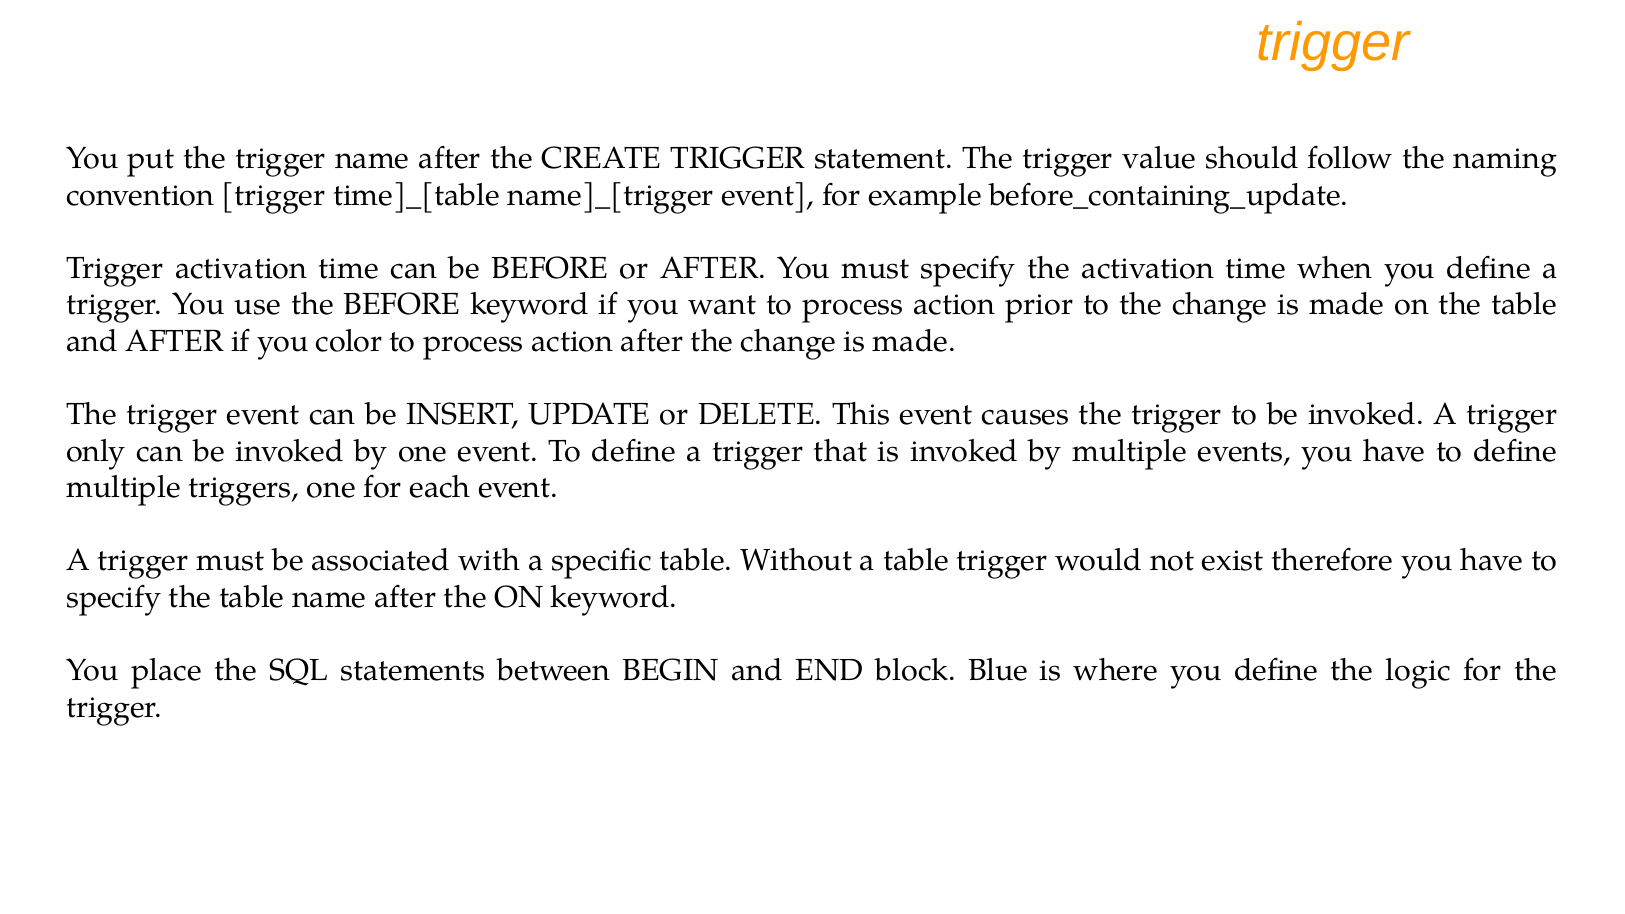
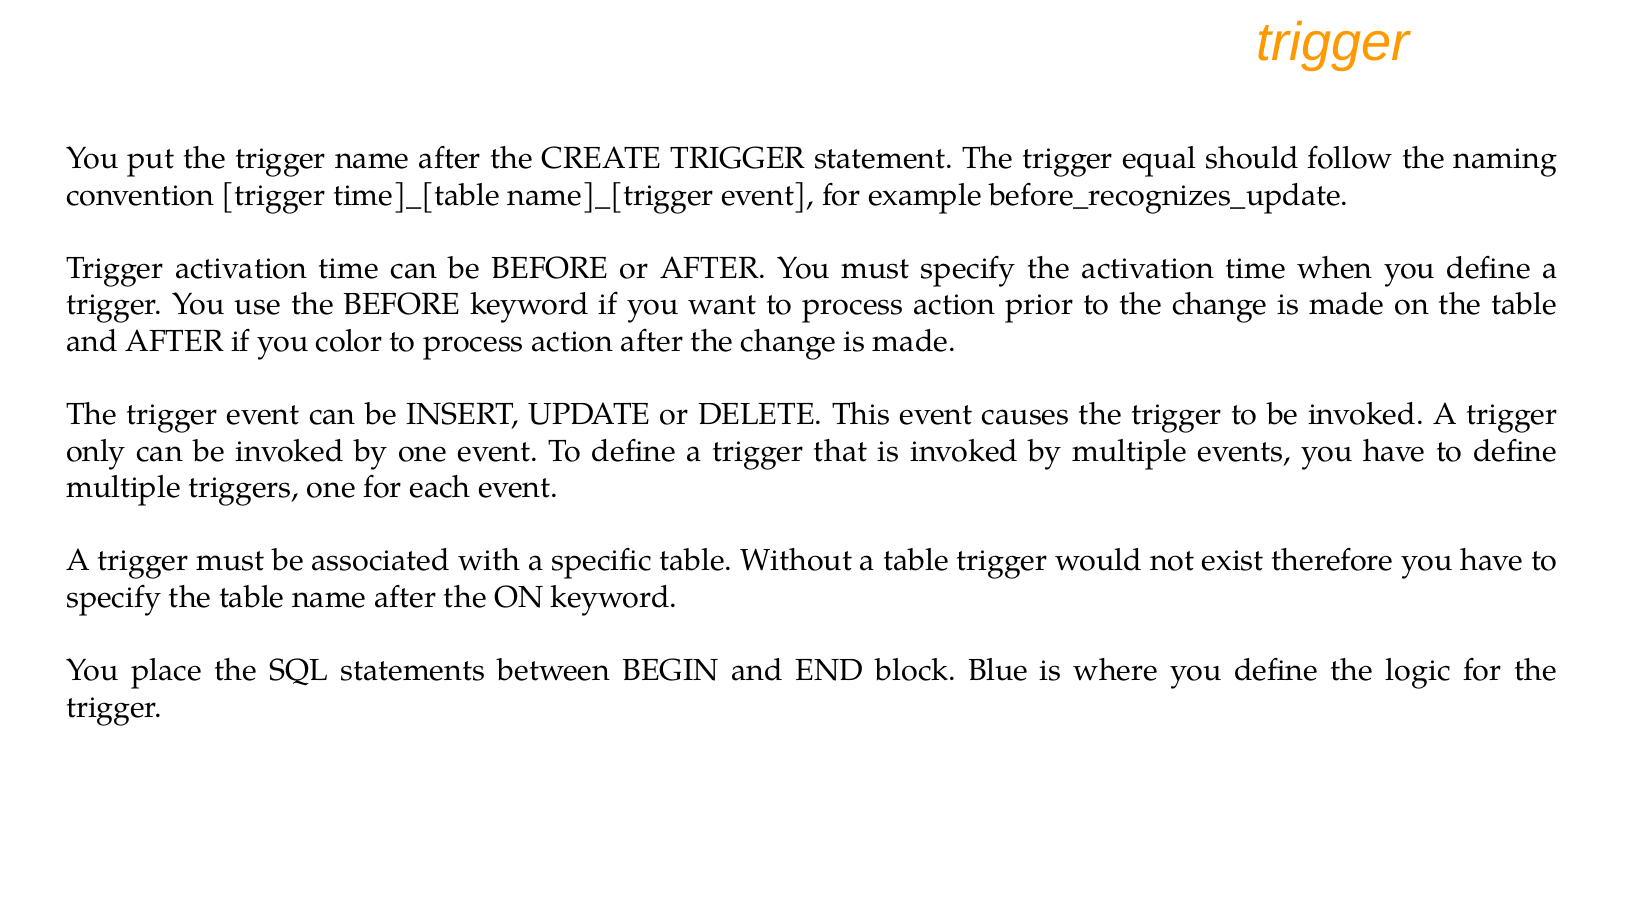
value: value -> equal
before_containing_update: before_containing_update -> before_recognizes_update
